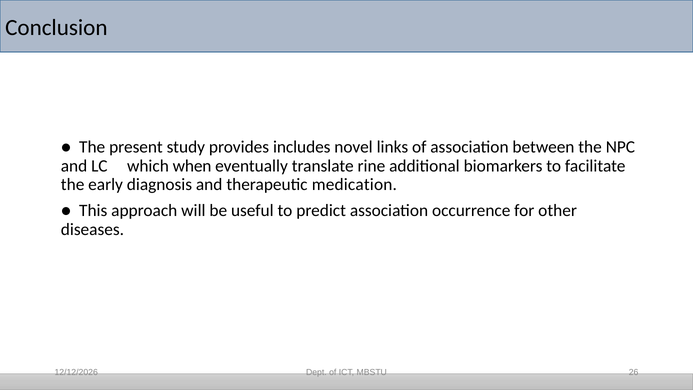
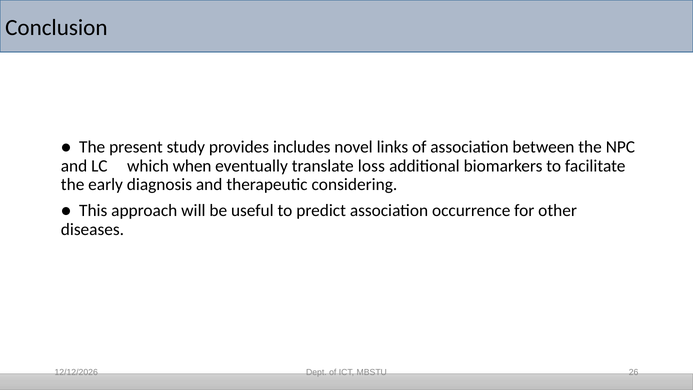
rine: rine -> loss
medication: medication -> considering
